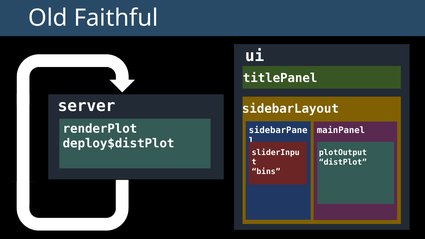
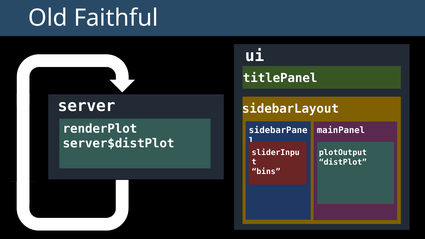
deploy$distPlot: deploy$distPlot -> server$distPlot
